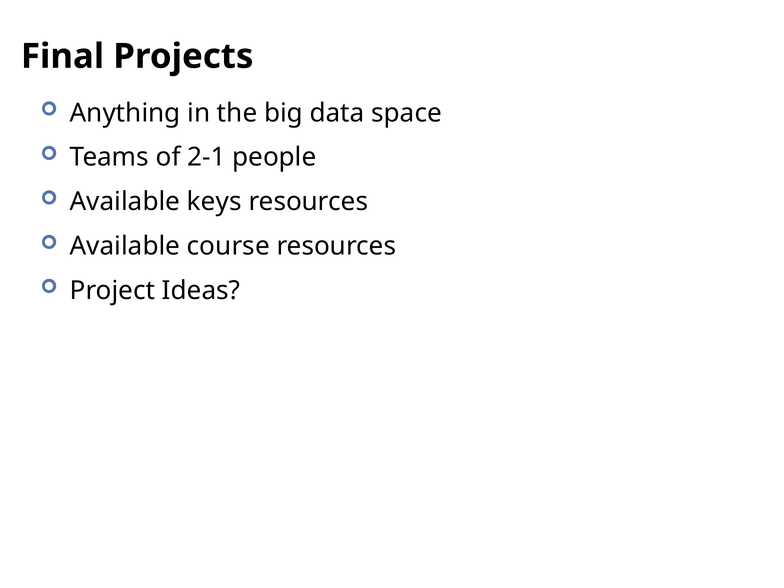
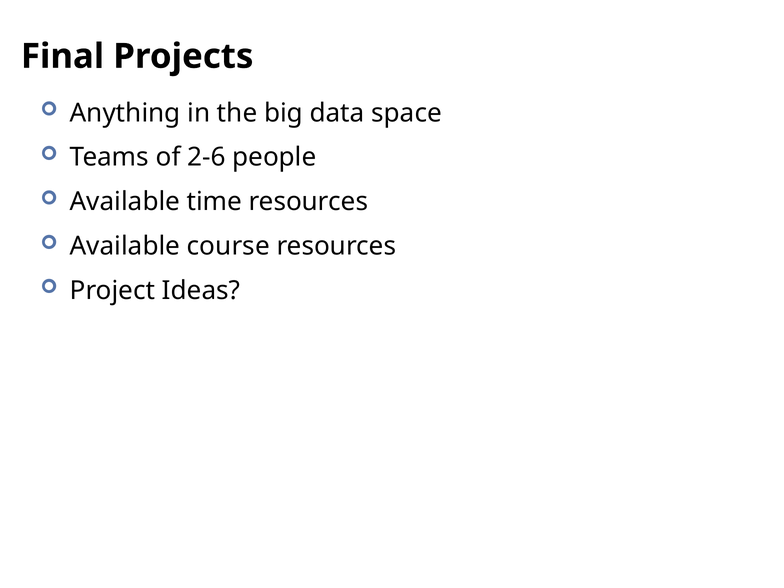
2-1: 2-1 -> 2-6
keys: keys -> time
